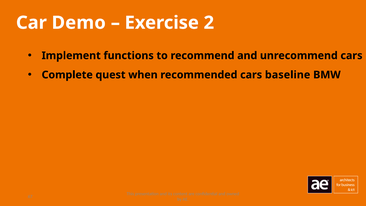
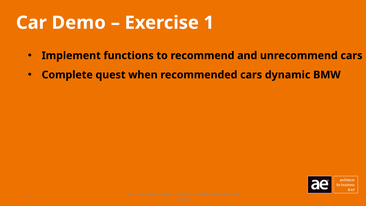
2: 2 -> 1
baseline: baseline -> dynamic
